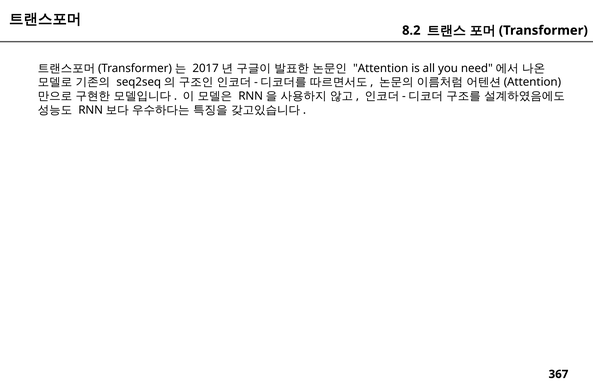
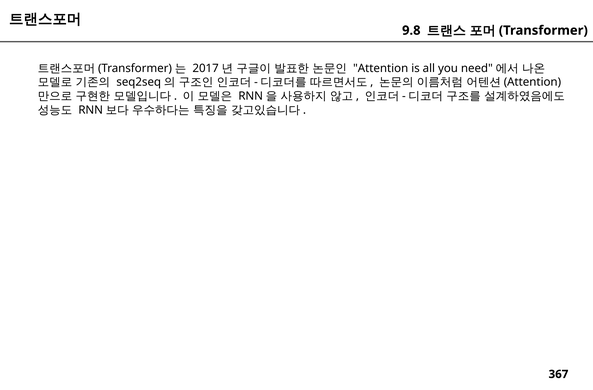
8.2: 8.2 -> 9.8
